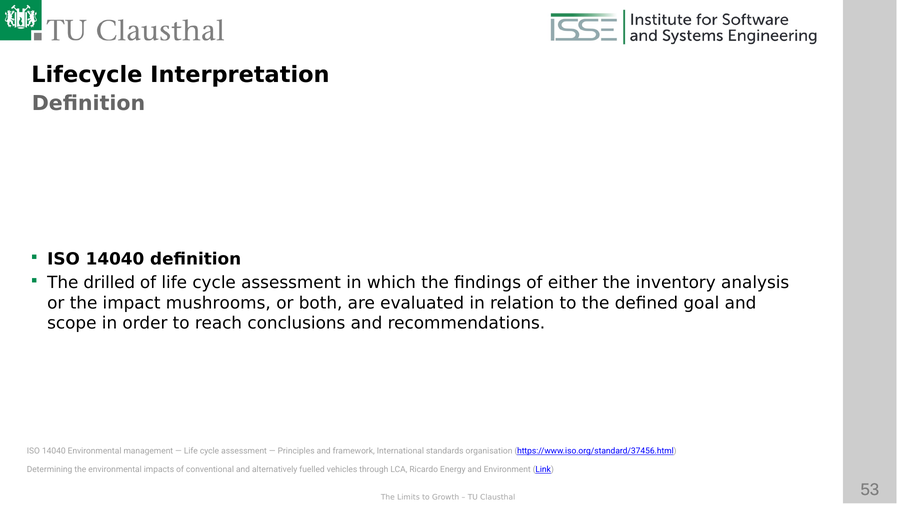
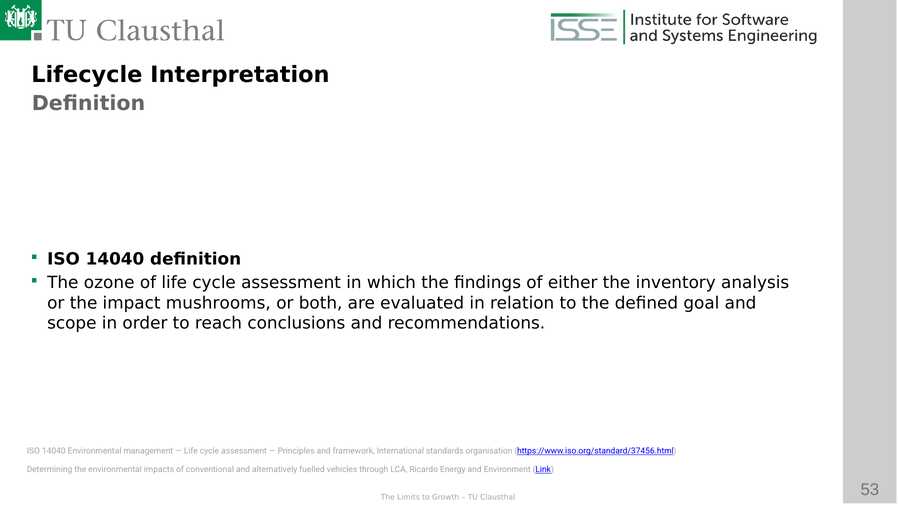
drilled: drilled -> ozone
